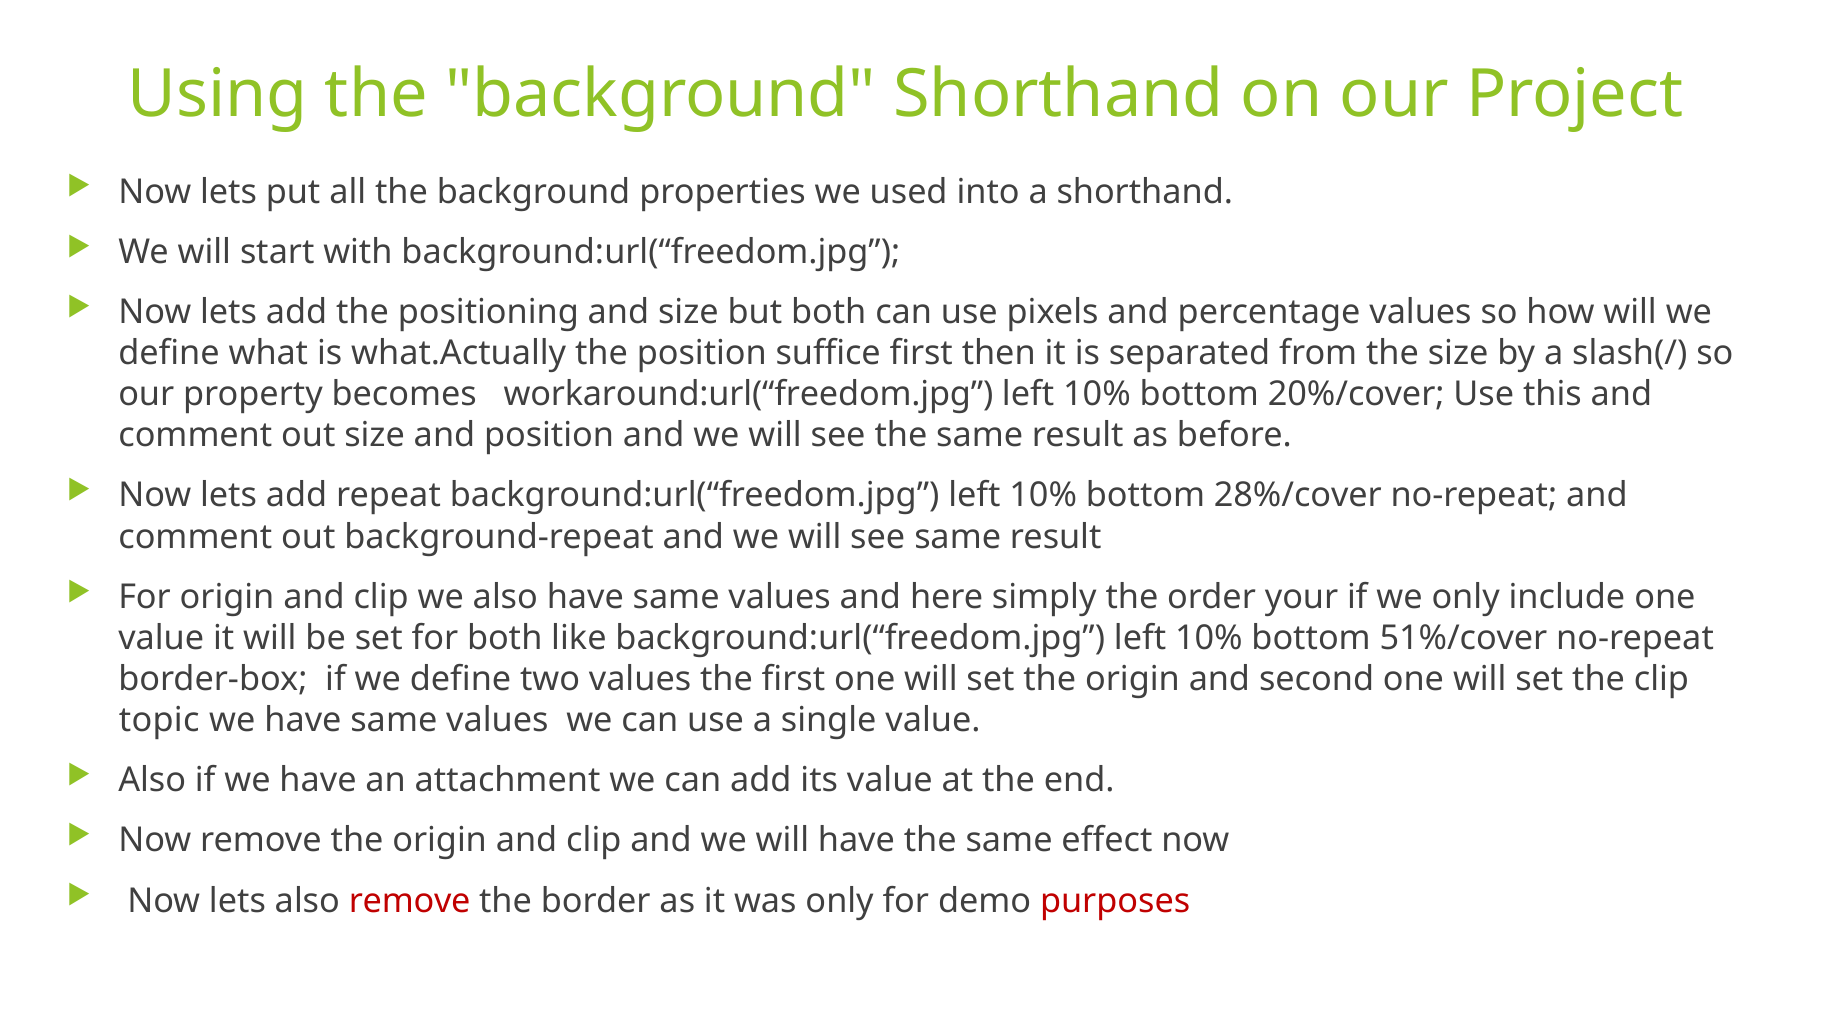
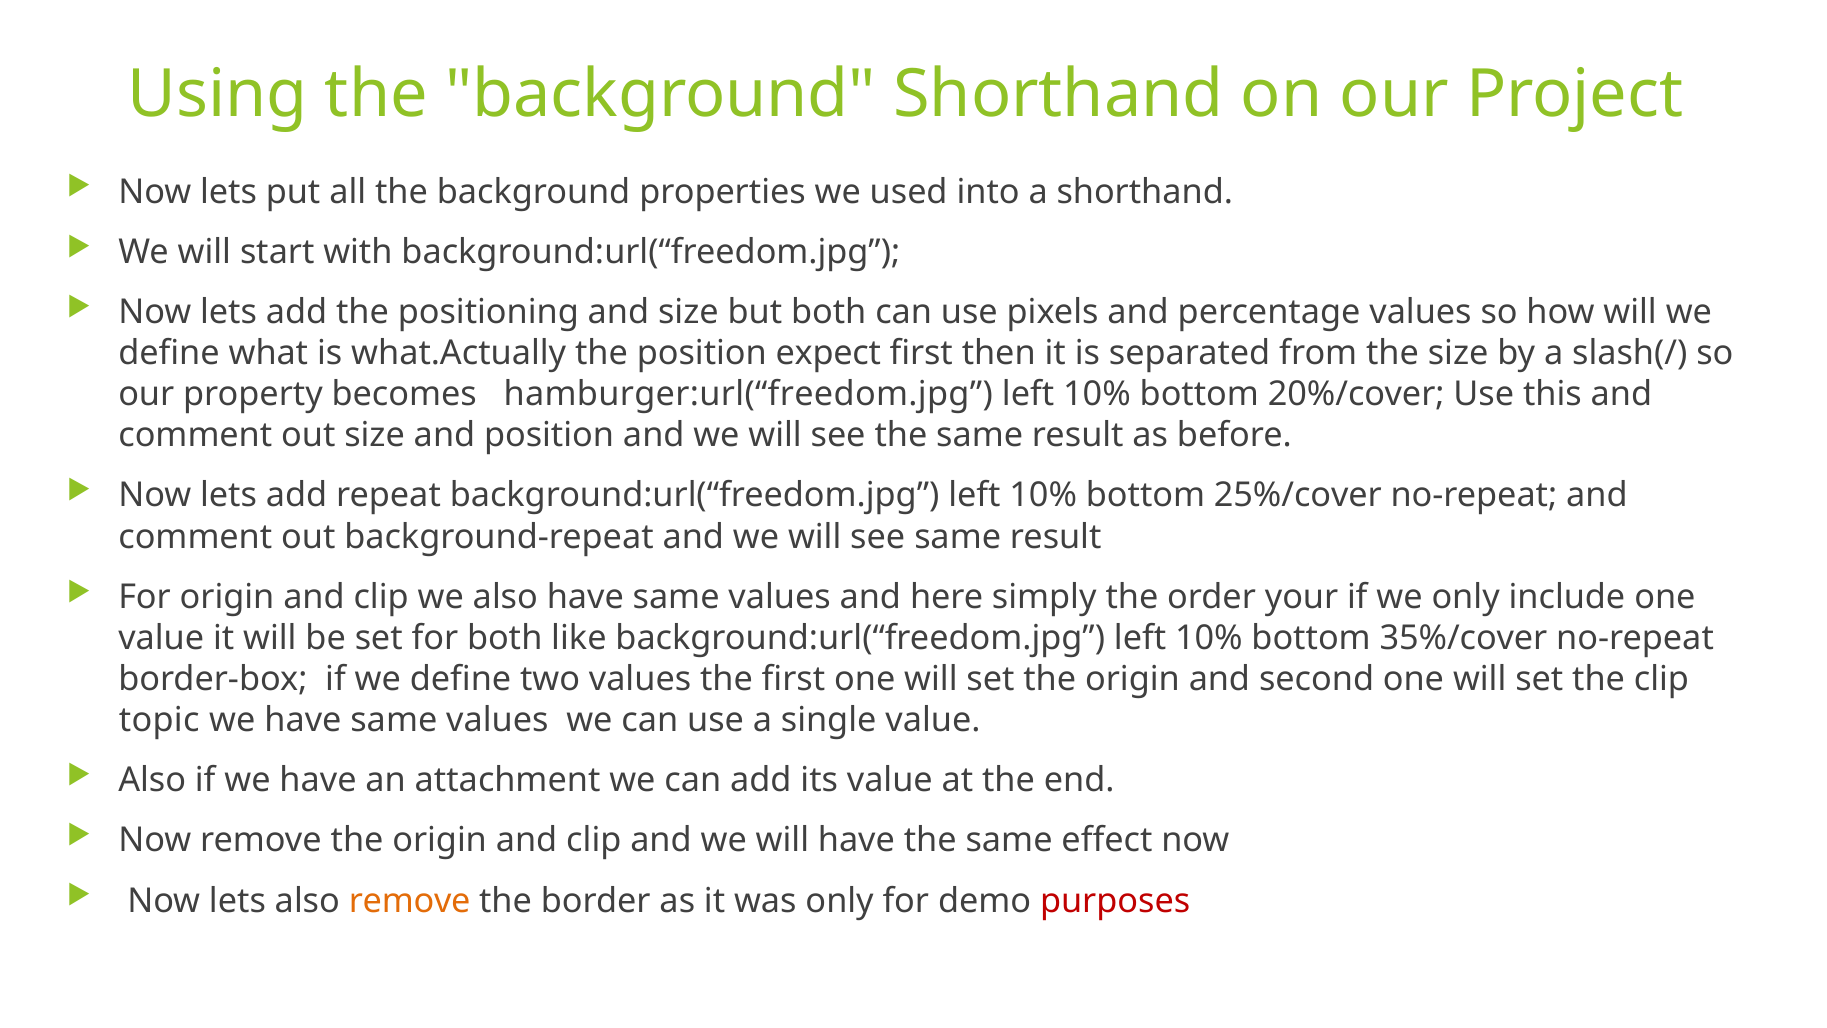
suffice: suffice -> expect
workaround:url(“freedom.jpg: workaround:url(“freedom.jpg -> hamburger:url(“freedom.jpg
28%/cover: 28%/cover -> 25%/cover
51%/cover: 51%/cover -> 35%/cover
remove at (410, 901) colour: red -> orange
